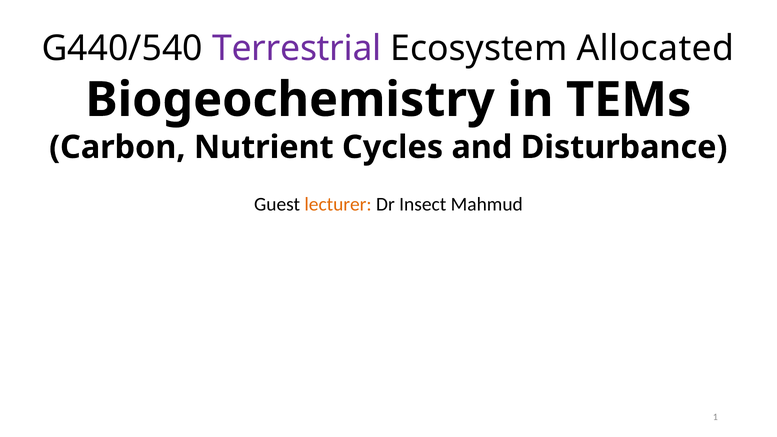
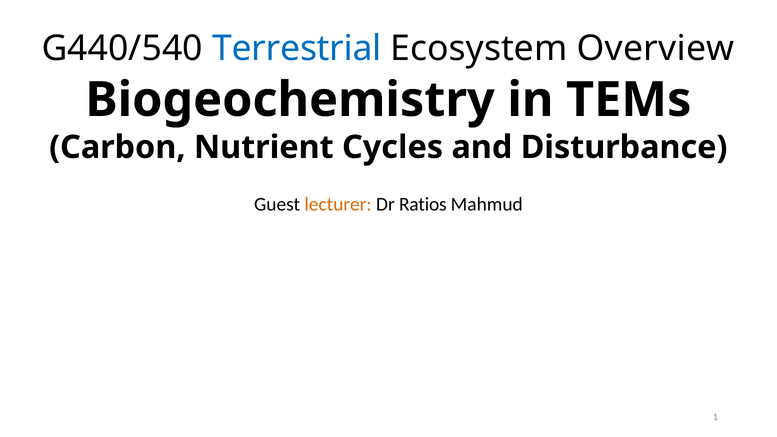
Terrestrial colour: purple -> blue
Allocated: Allocated -> Overview
Insect: Insect -> Ratios
